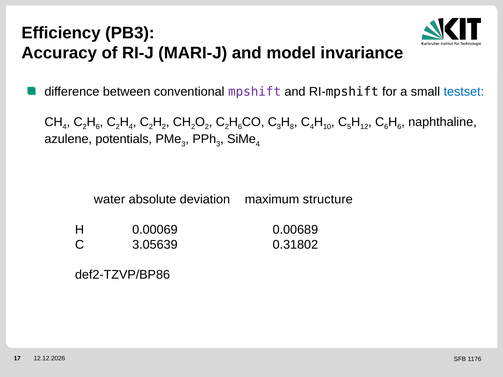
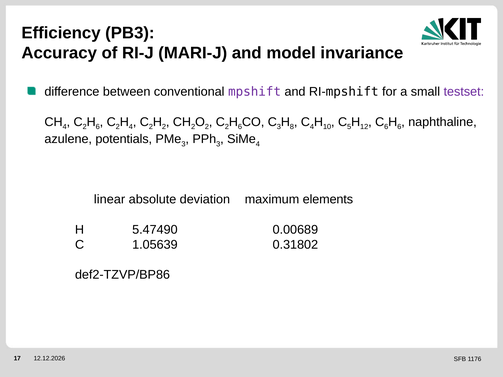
testset colour: blue -> purple
water: water -> linear
structure: structure -> elements
0.00069: 0.00069 -> 5.47490
3.05639: 3.05639 -> 1.05639
